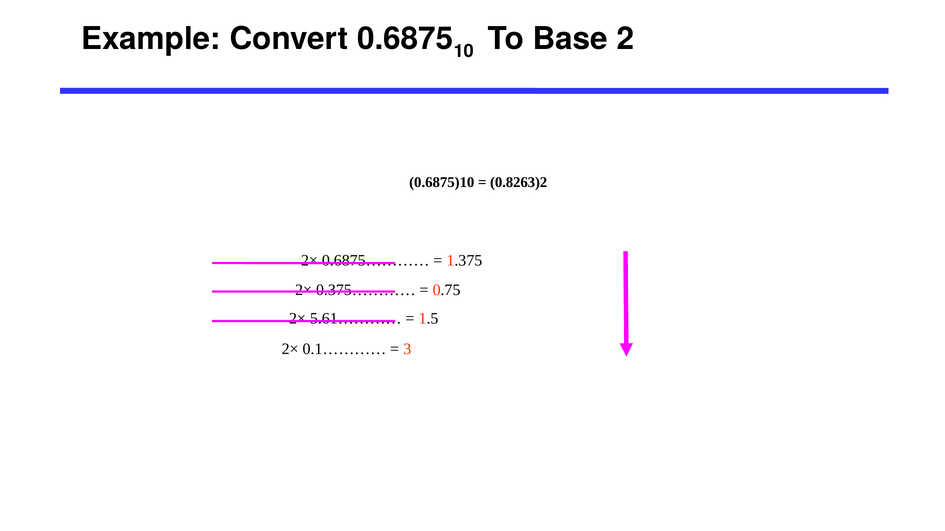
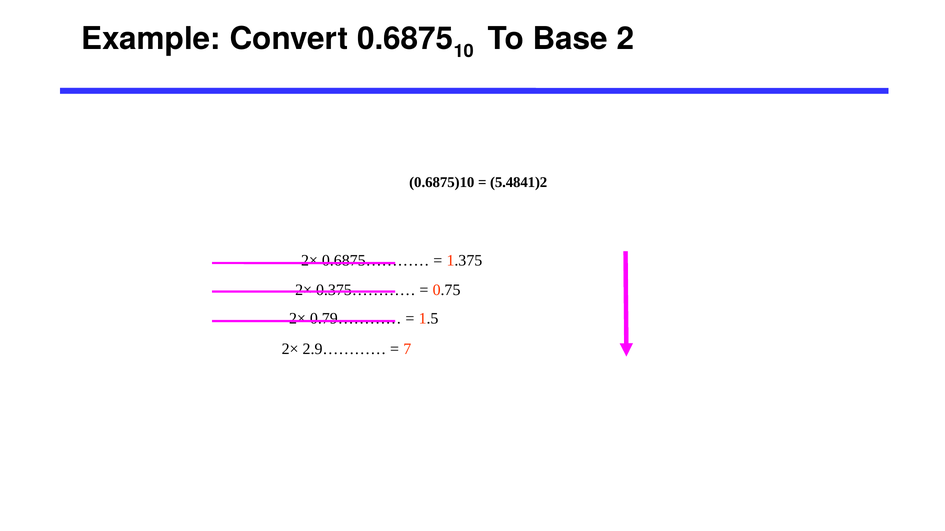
0.8263)2: 0.8263)2 -> 5.4841)2
5.61…………: 5.61………… -> 0.79…………
0.1…………: 0.1………… -> 2.9…………
3: 3 -> 7
